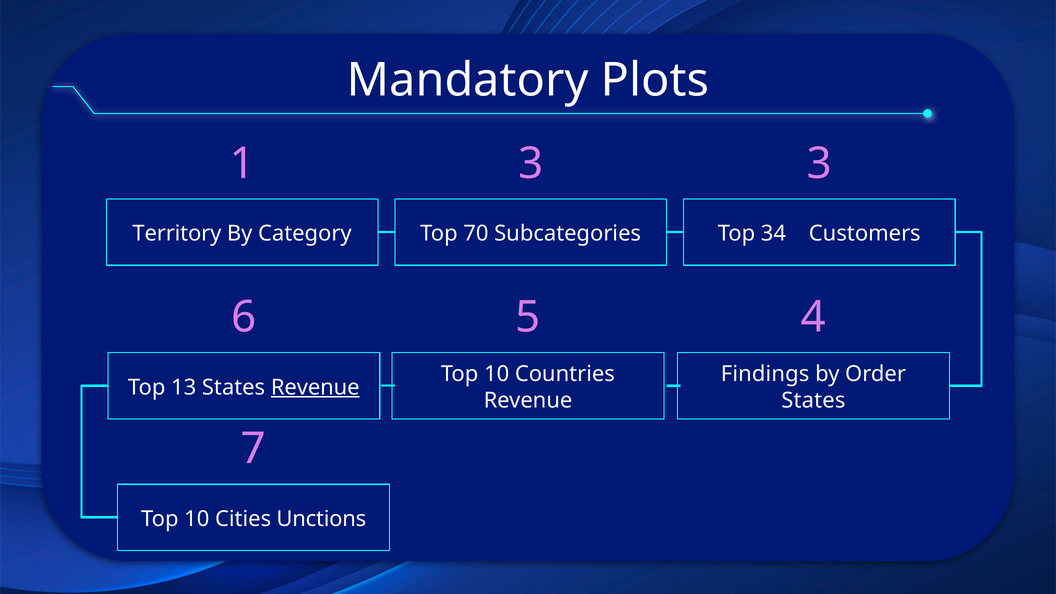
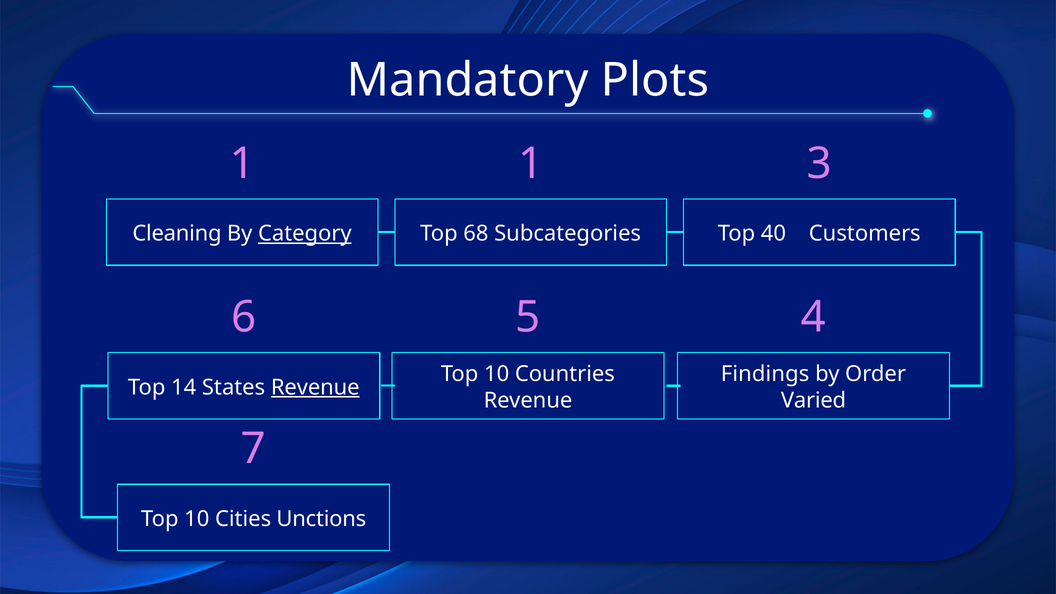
1 3: 3 -> 1
Territory: Territory -> Cleaning
Category underline: none -> present
70: 70 -> 68
34: 34 -> 40
13: 13 -> 14
States at (813, 401): States -> Varied
